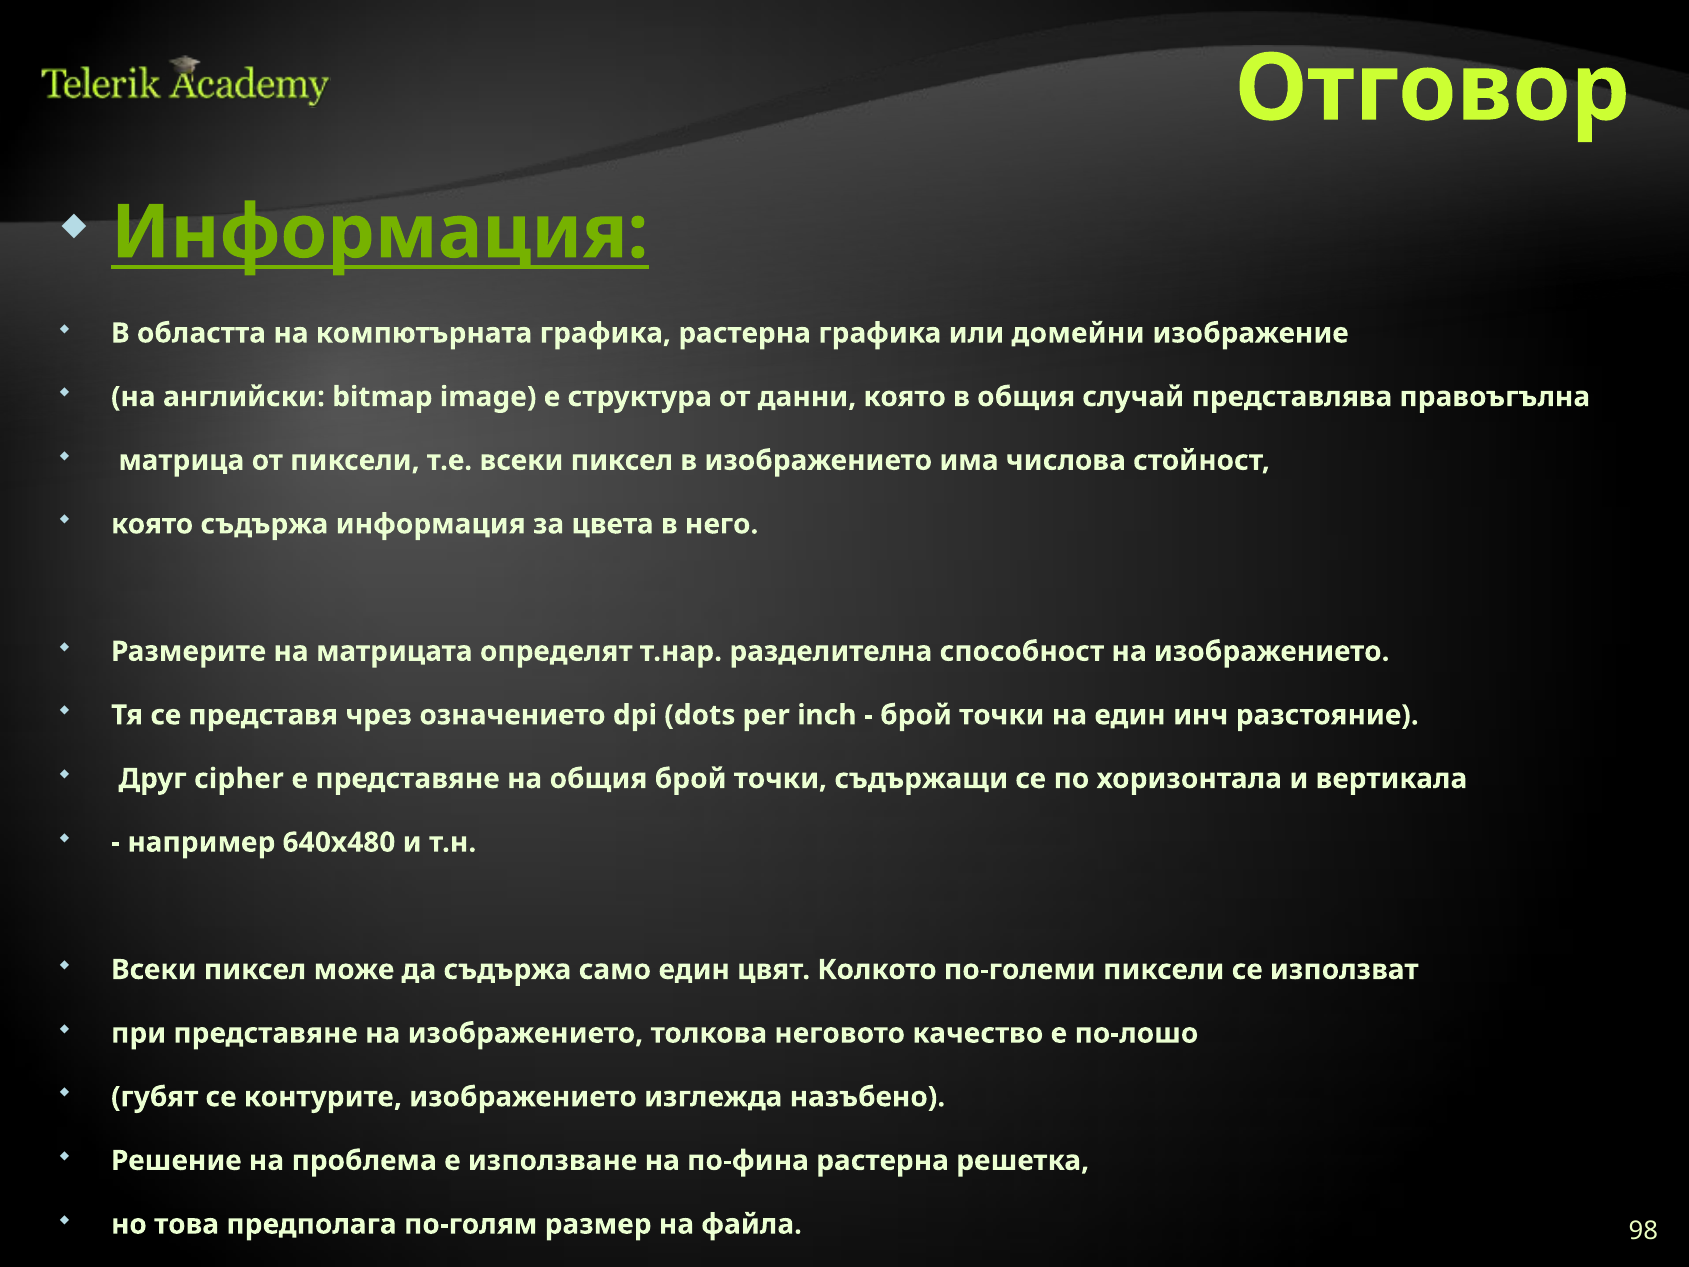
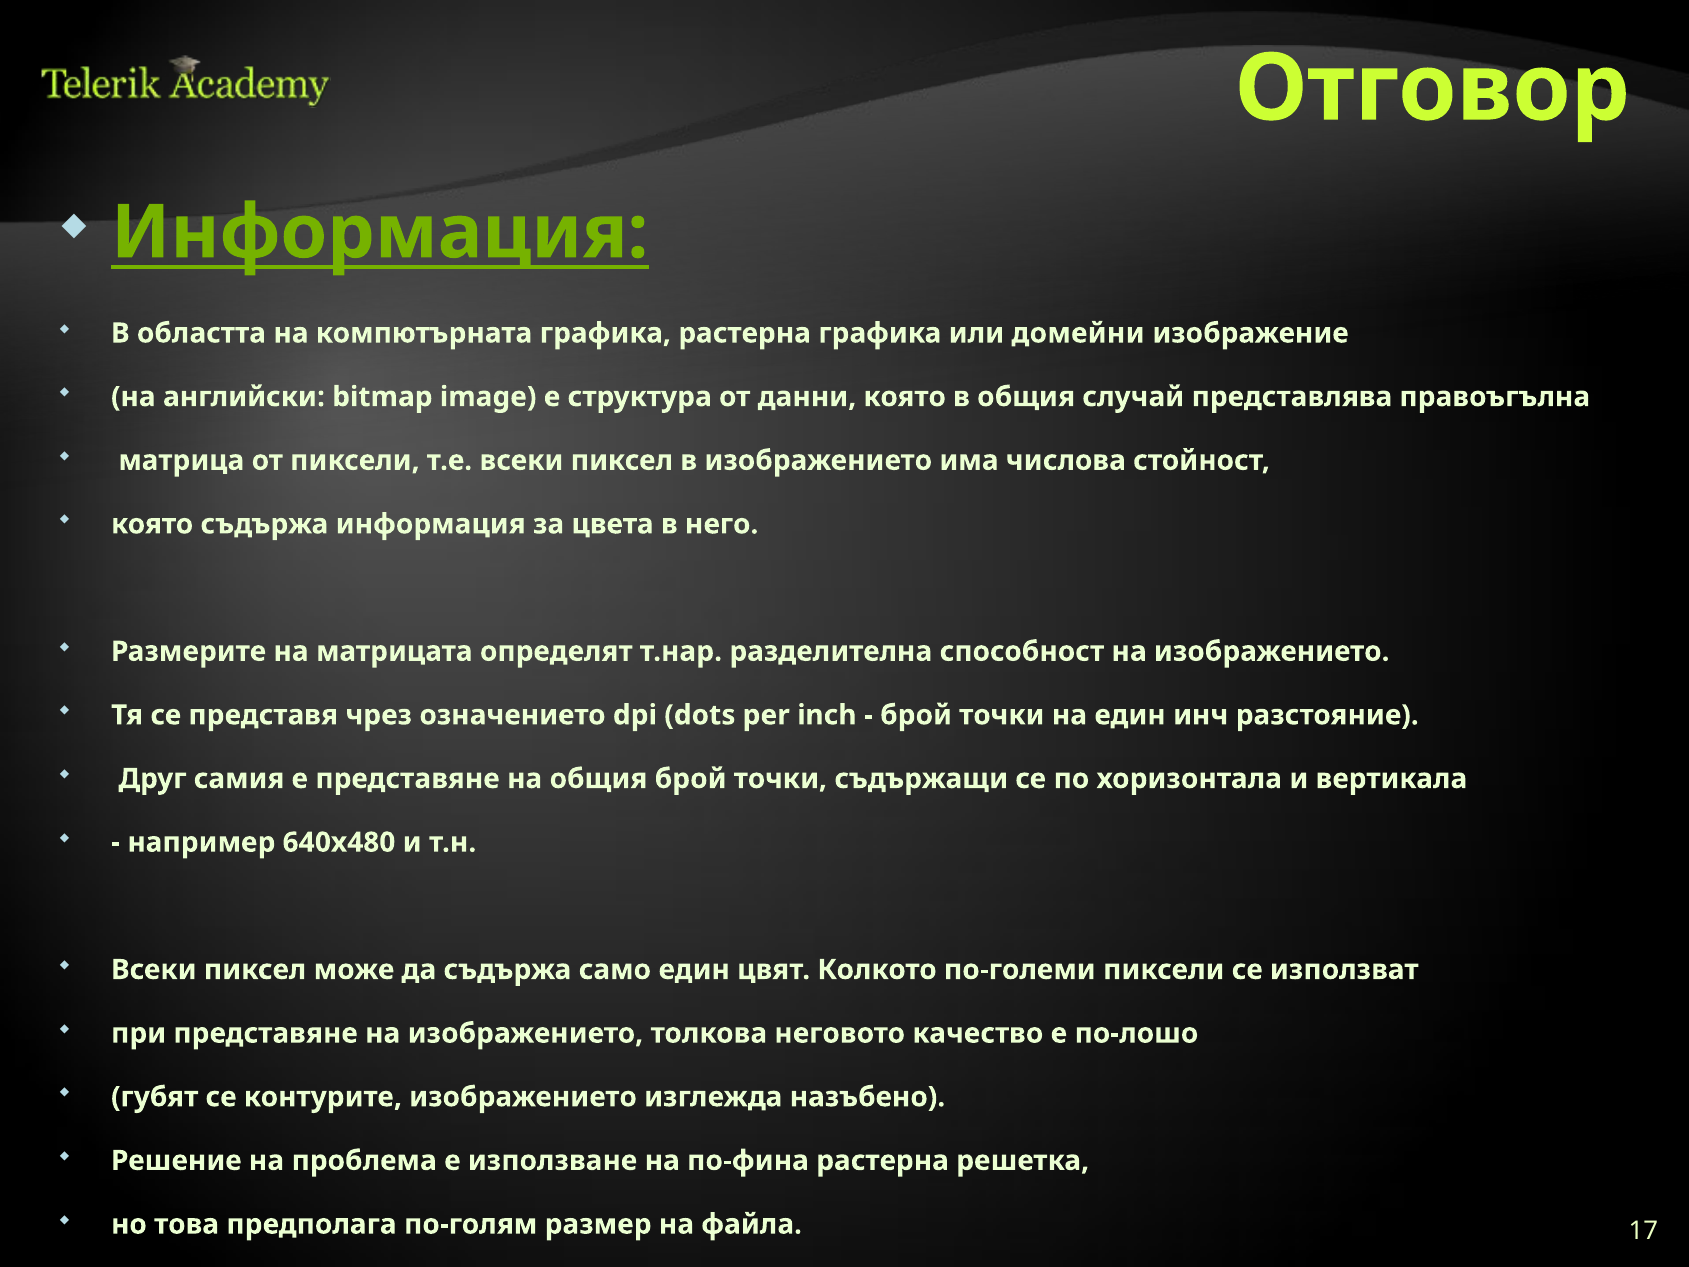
cipher: cipher -> самия
98: 98 -> 17
